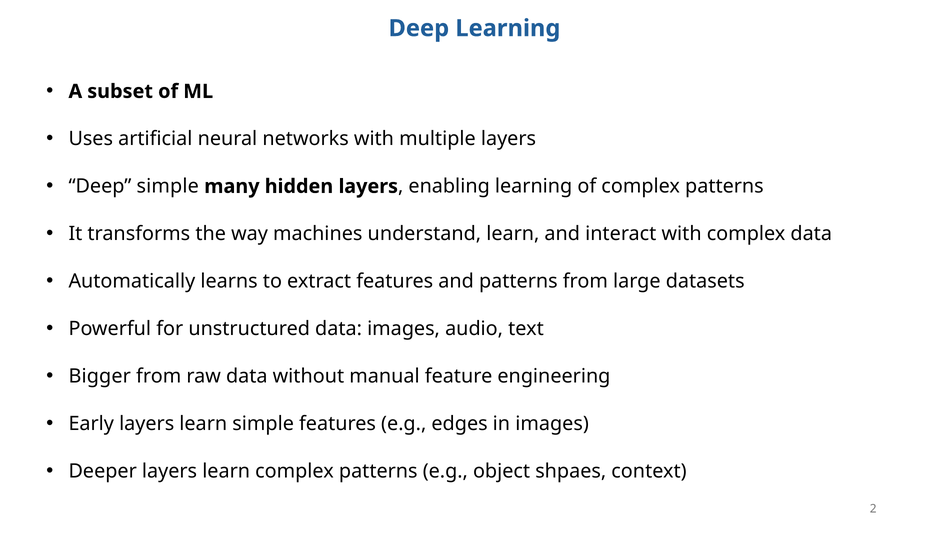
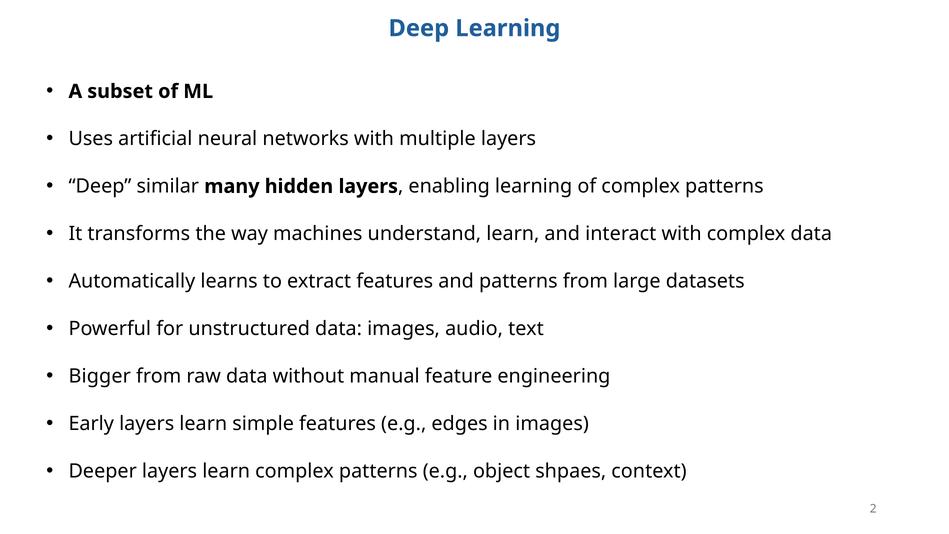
Deep simple: simple -> similar
